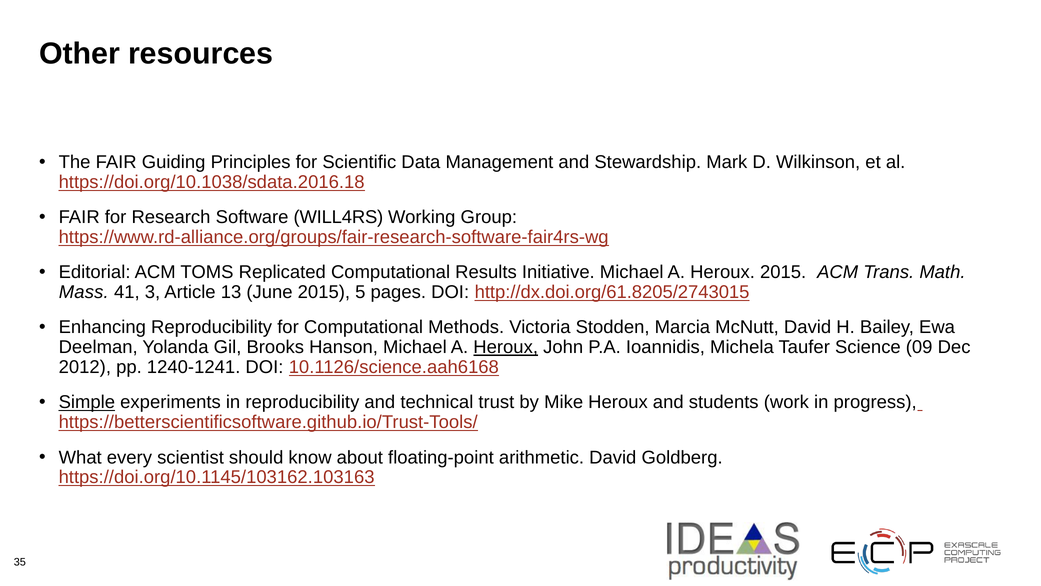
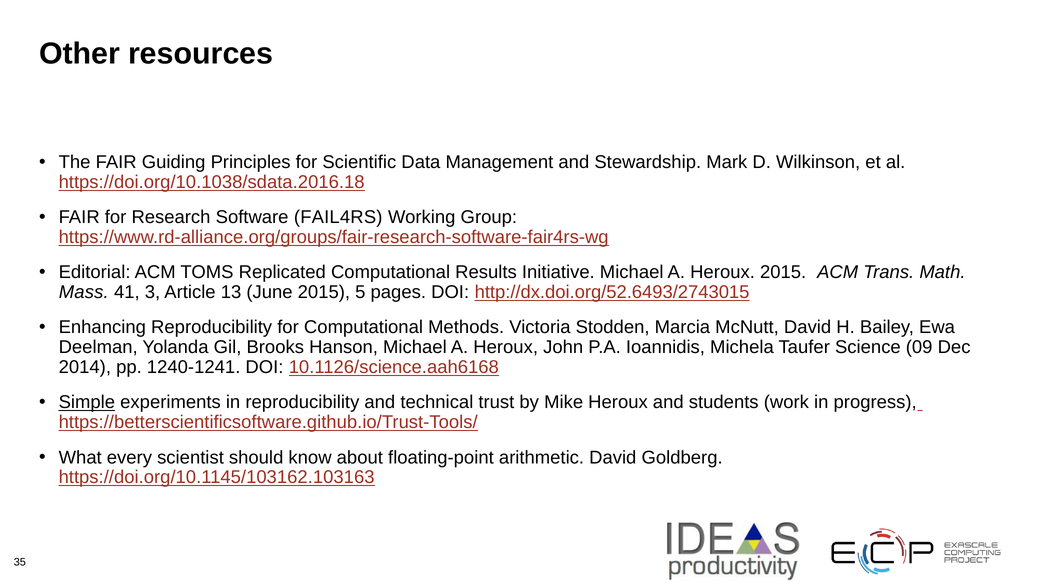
WILL4RS: WILL4RS -> FAIL4RS
http://dx.doi.org/61.8205/2743015: http://dx.doi.org/61.8205/2743015 -> http://dx.doi.org/52.6493/2743015
Heroux at (506, 347) underline: present -> none
2012: 2012 -> 2014
